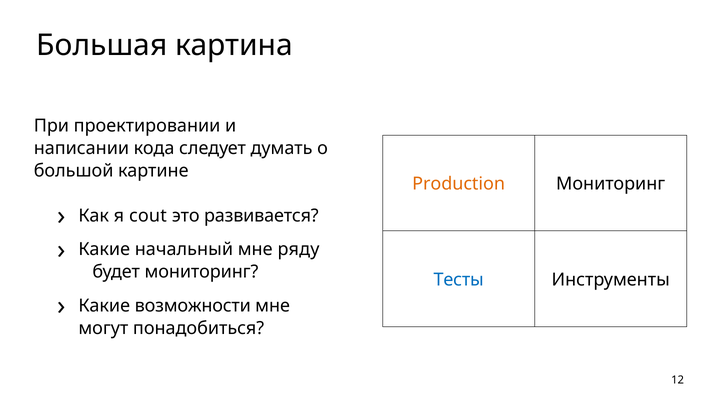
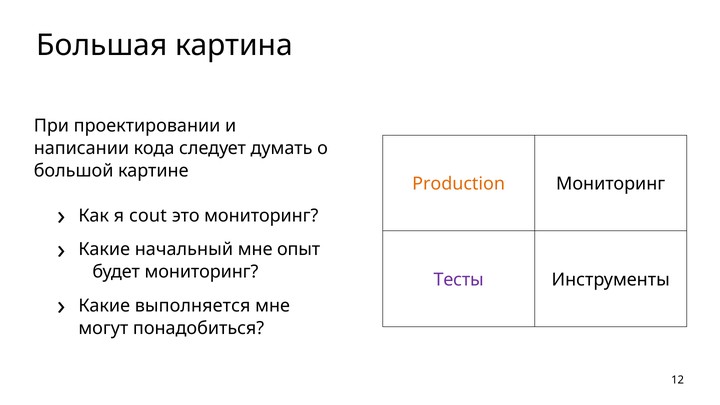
это развивается: развивается -> мониторинг
ряду: ряду -> опыт
Тесты colour: blue -> purple
возможности: возможности -> выполняется
